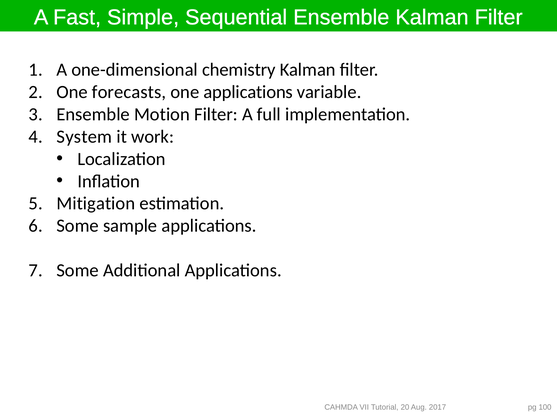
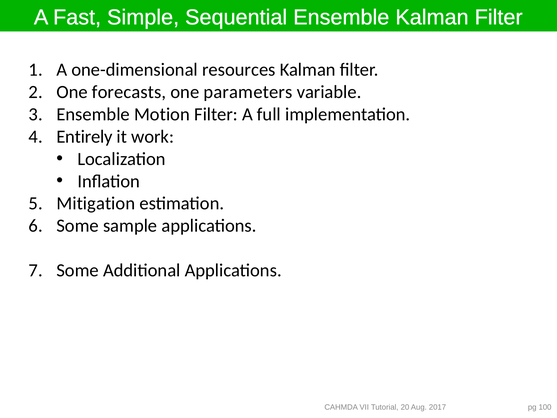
chemistry: chemistry -> resources
one applications: applications -> parameters
System: System -> Entirely
